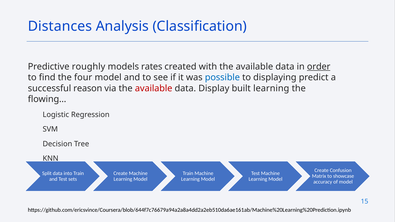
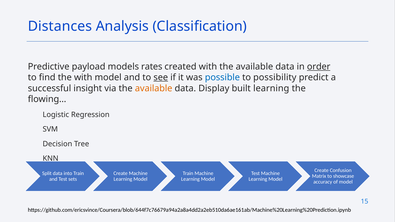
roughly: roughly -> payload
the four: four -> with
see underline: none -> present
displaying: displaying -> possibility
reason: reason -> insight
available at (154, 88) colour: red -> orange
